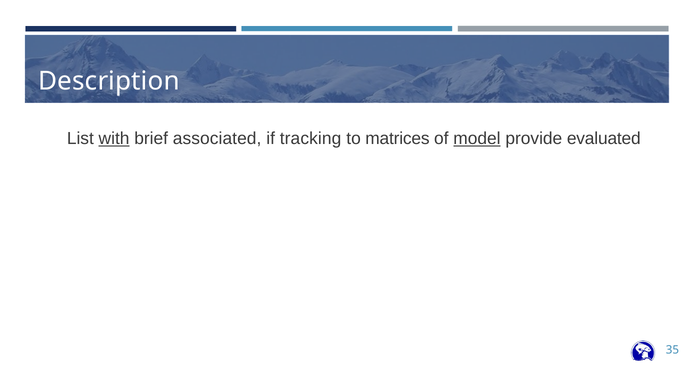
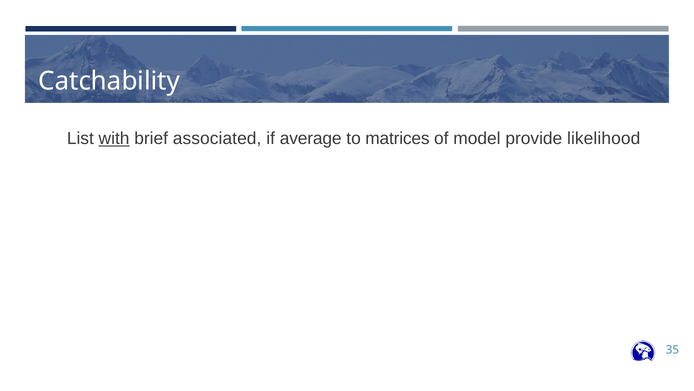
Description: Description -> Catchability
tracking: tracking -> average
model underline: present -> none
evaluated: evaluated -> likelihood
